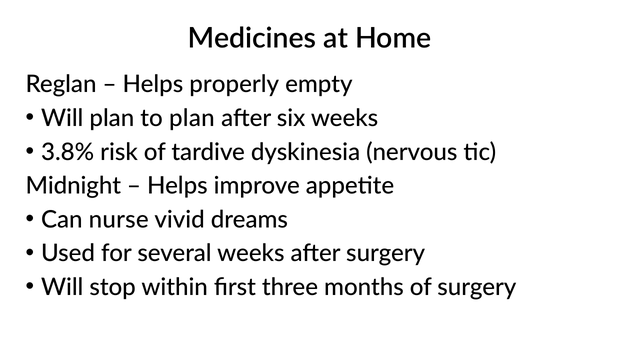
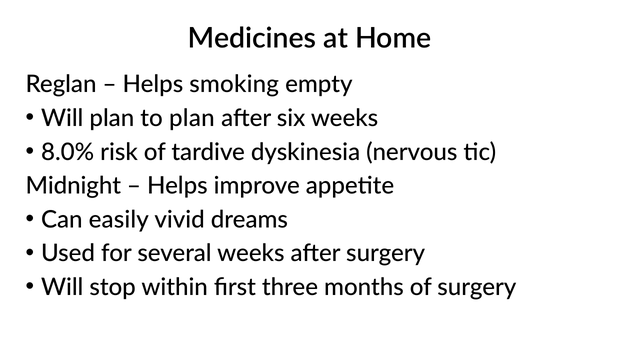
properly: properly -> smoking
3.8%: 3.8% -> 8.0%
nurse: nurse -> easily
